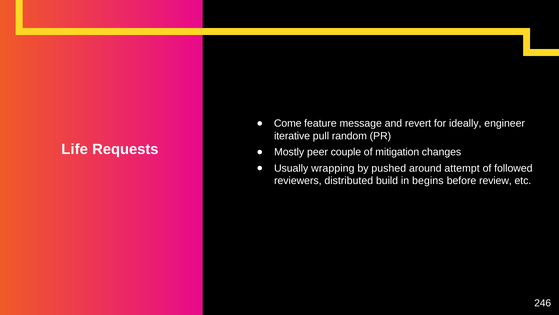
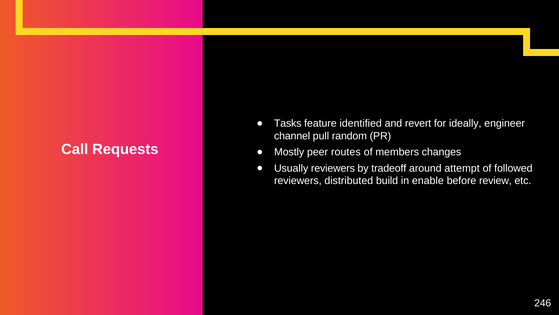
Come: Come -> Tasks
message: message -> identified
iterative: iterative -> channel
Life: Life -> Call
couple: couple -> routes
mitigation: mitigation -> members
Usually wrapping: wrapping -> reviewers
pushed: pushed -> tradeoff
begins: begins -> enable
